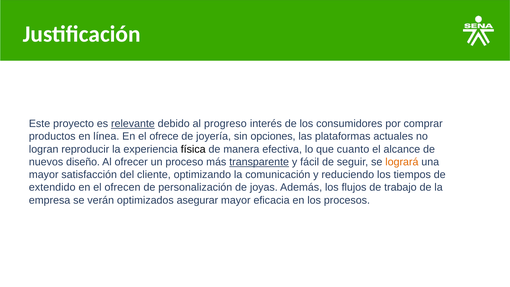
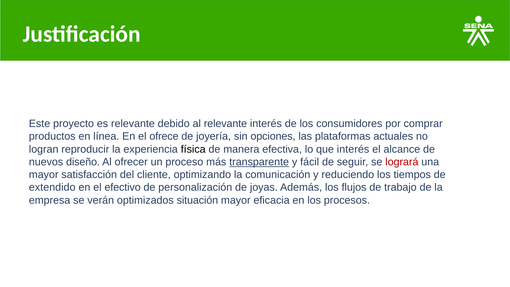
relevante at (133, 124) underline: present -> none
al progreso: progreso -> relevante
que cuanto: cuanto -> interés
logrará colour: orange -> red
ofrecen: ofrecen -> efectivo
asegurar: asegurar -> situación
